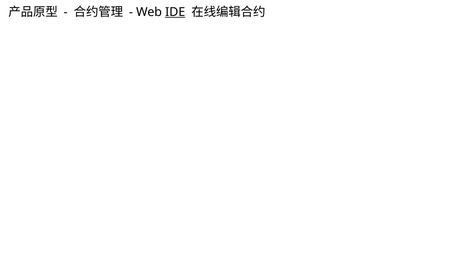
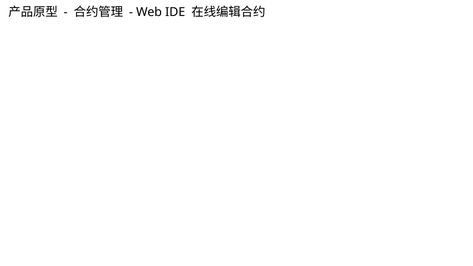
IDE underline: present -> none
